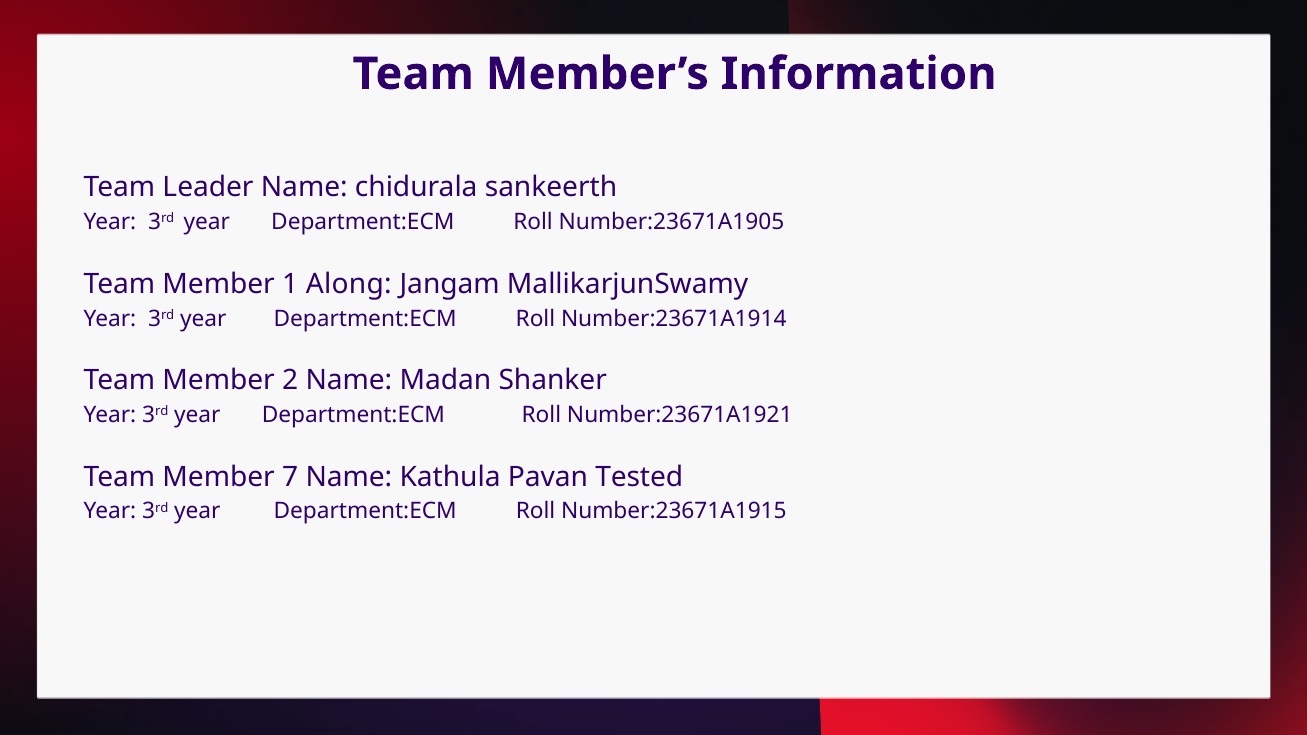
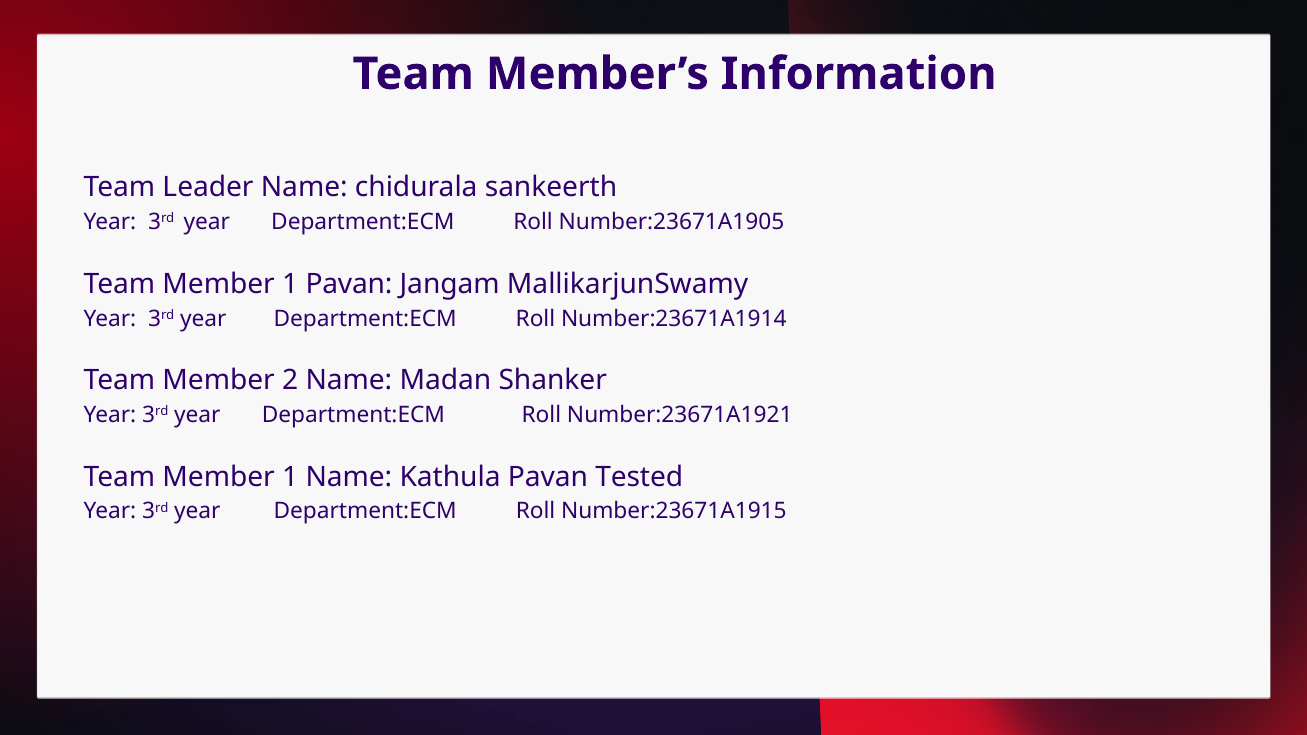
1 Along: Along -> Pavan
7 at (290, 477): 7 -> 1
